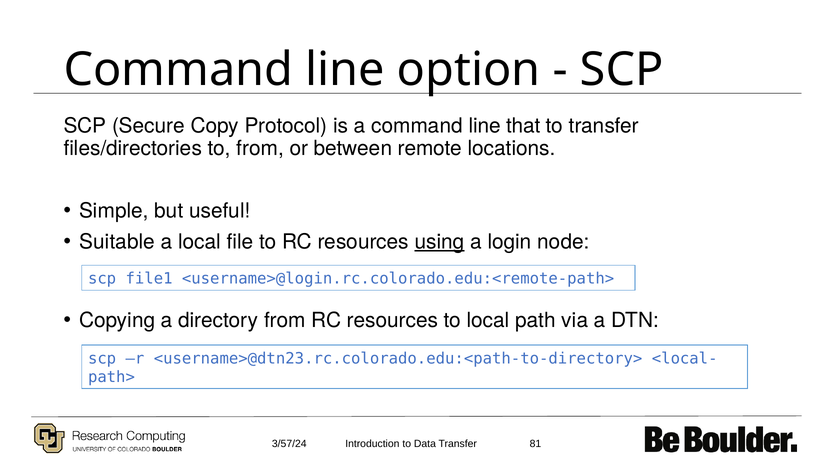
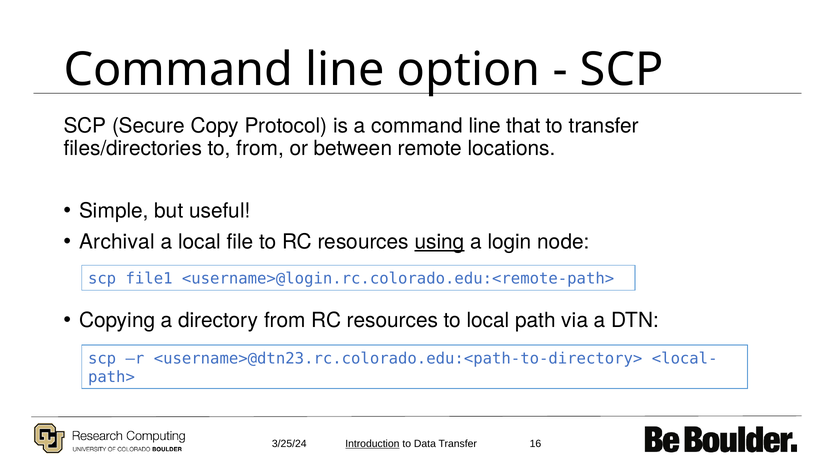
Suitable: Suitable -> Archival
3/57/24: 3/57/24 -> 3/25/24
Introduction underline: none -> present
81: 81 -> 16
